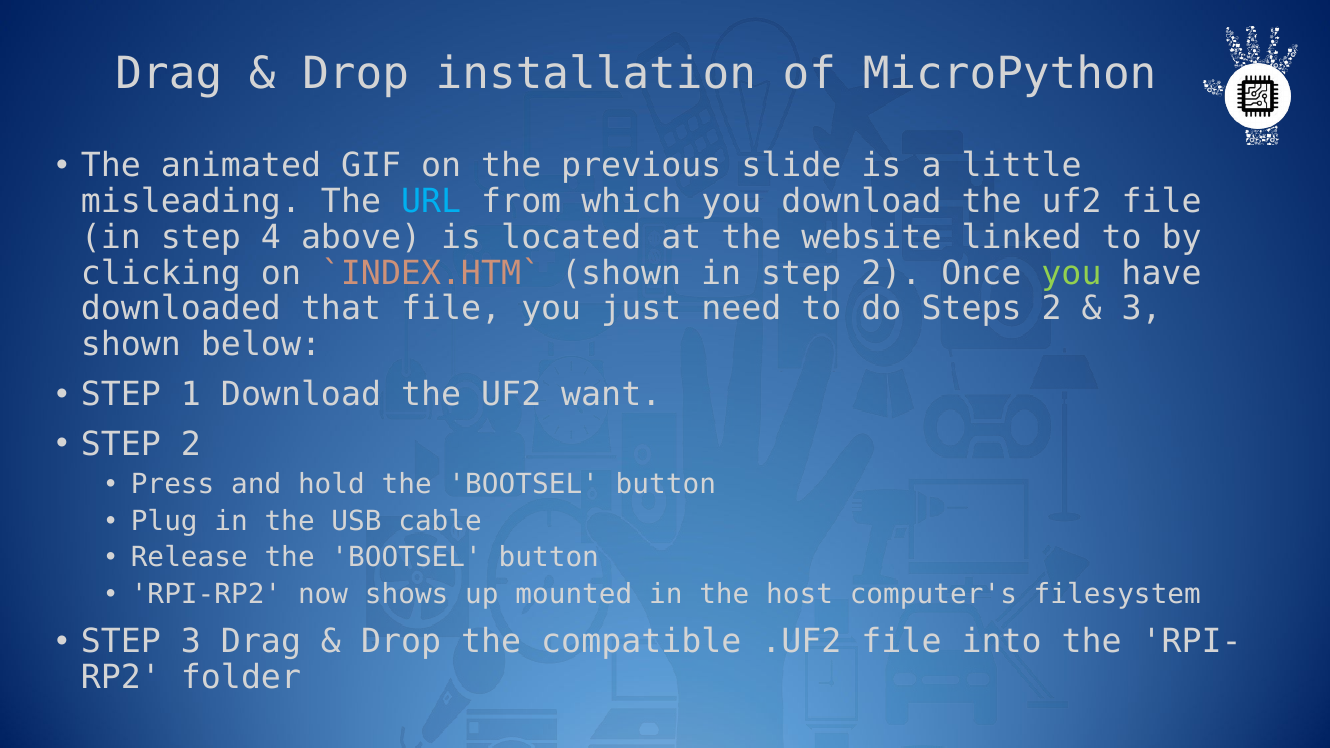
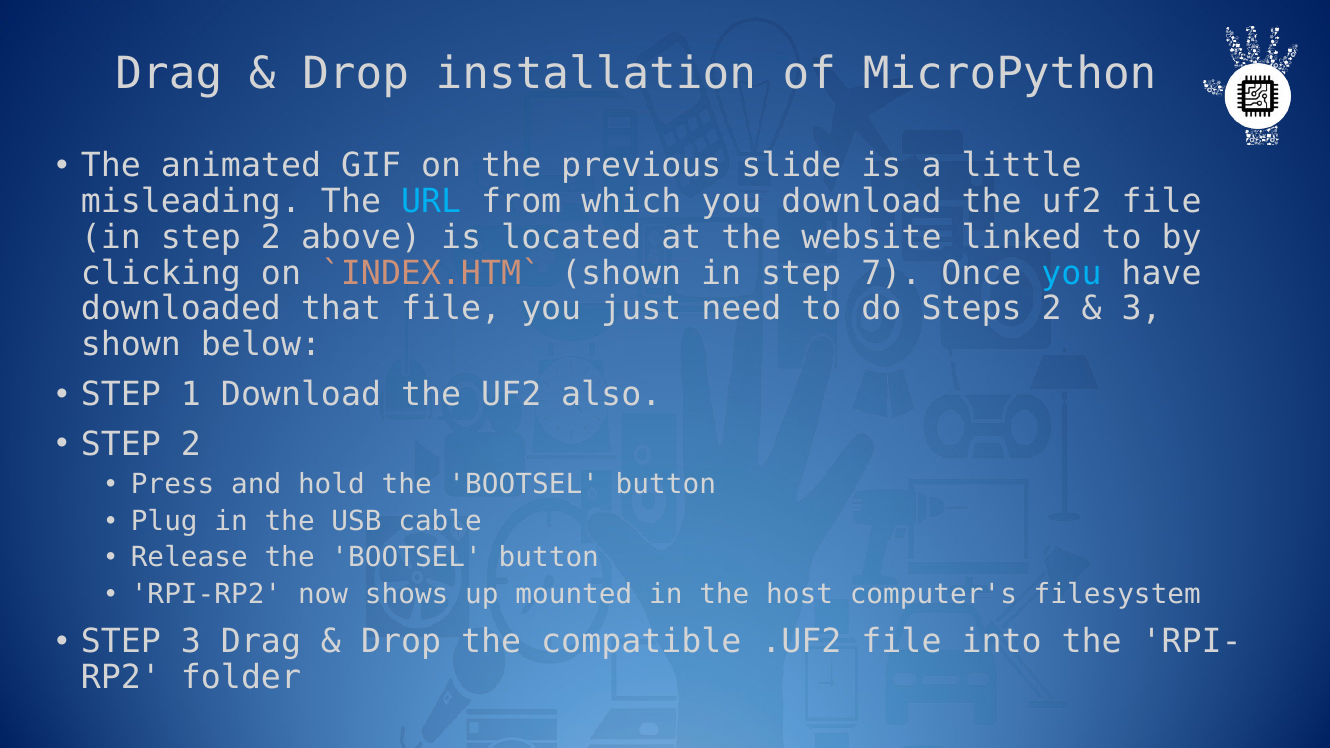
in step 4: 4 -> 2
in step 2: 2 -> 7
you at (1071, 273) colour: light green -> light blue
want: want -> also
